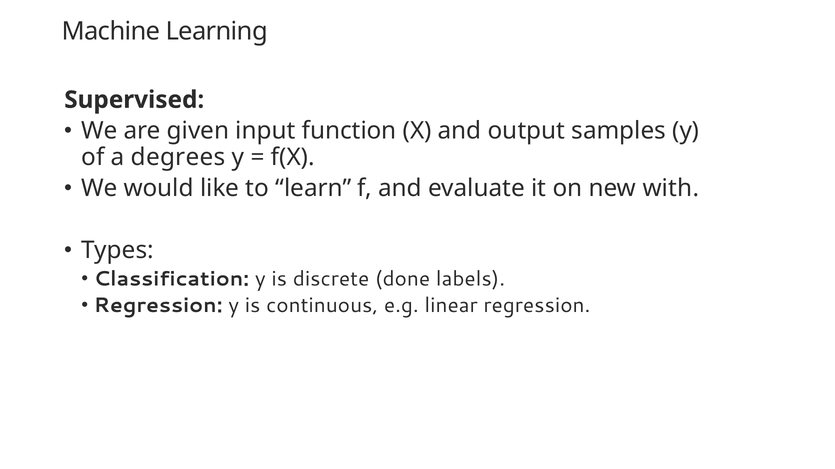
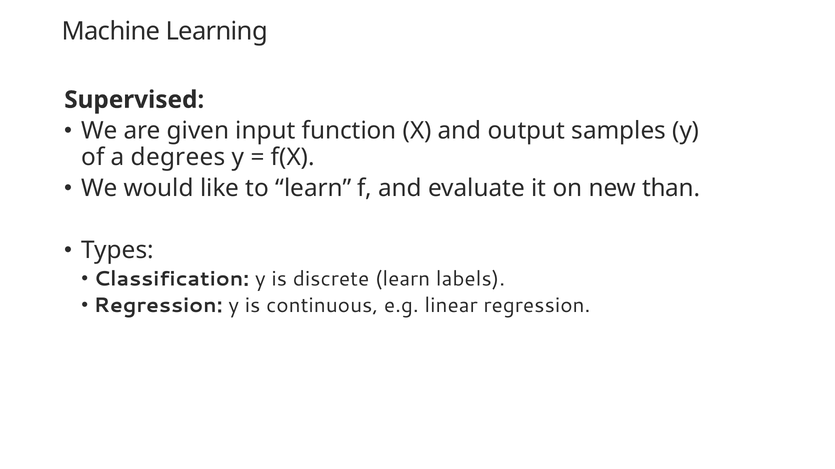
with: with -> than
discrete done: done -> learn
